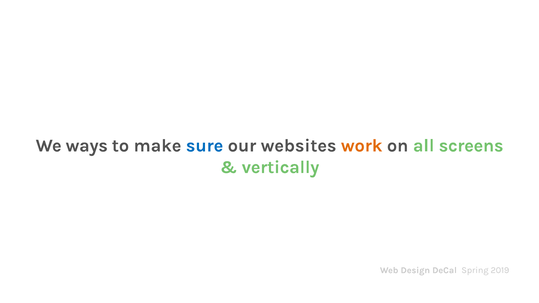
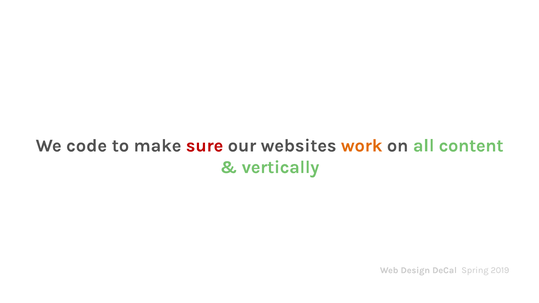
ways: ways -> code
sure colour: blue -> red
screens: screens -> content
